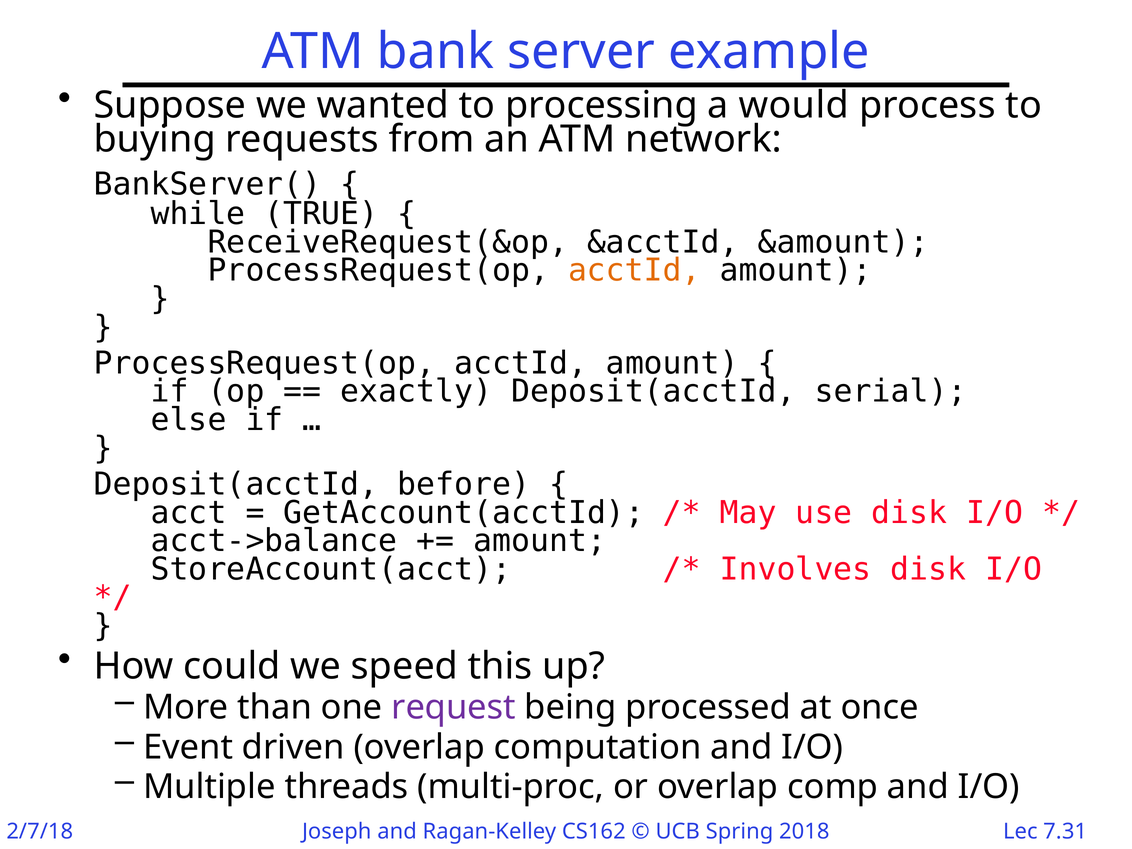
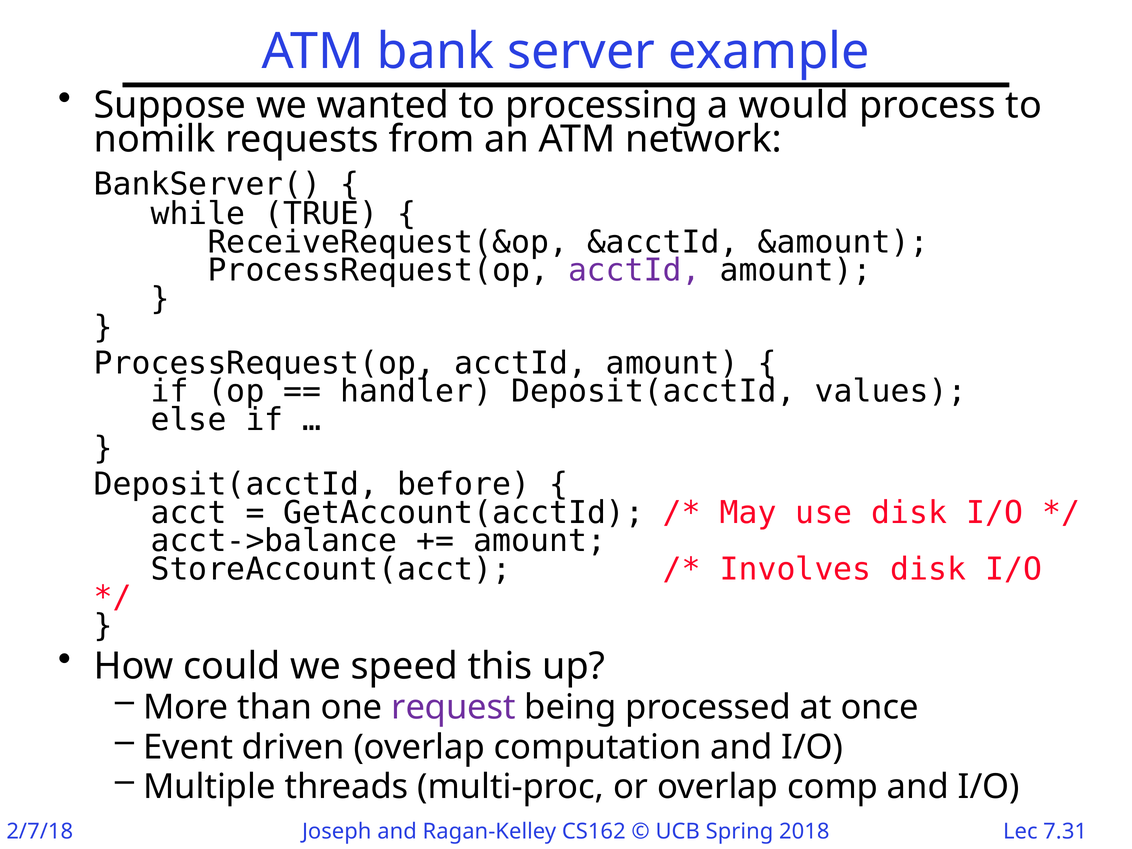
buying: buying -> nomilk
acctId at (634, 271) colour: orange -> purple
exactly: exactly -> handler
serial: serial -> values
